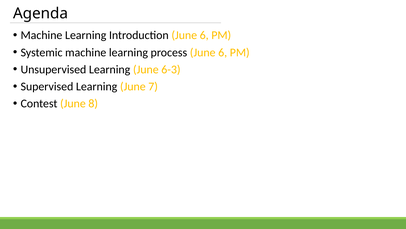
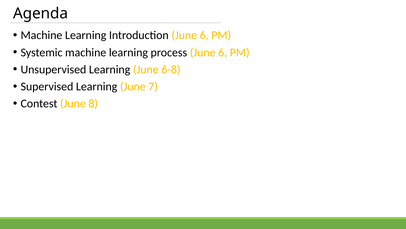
6-3: 6-3 -> 6-8
